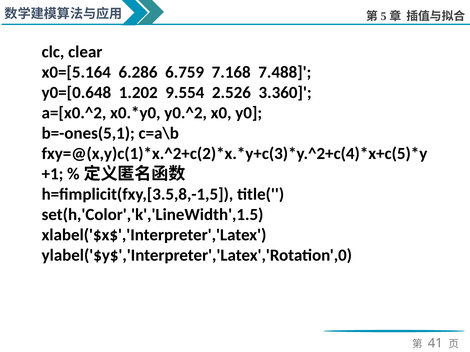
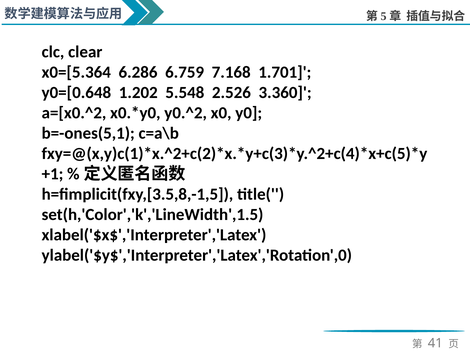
x0=[5.164: x0=[5.164 -> x0=[5.364
7.488: 7.488 -> 1.701
9.554: 9.554 -> 5.548
